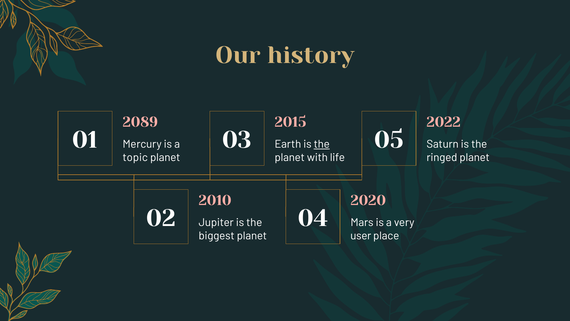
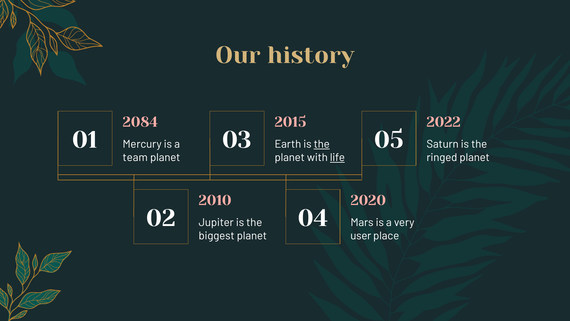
2089: 2089 -> 2084
topic: topic -> team
life underline: none -> present
